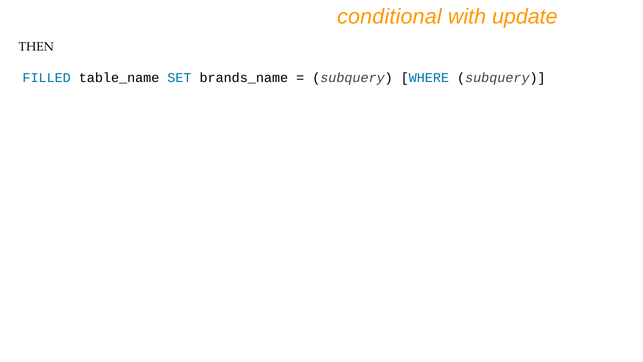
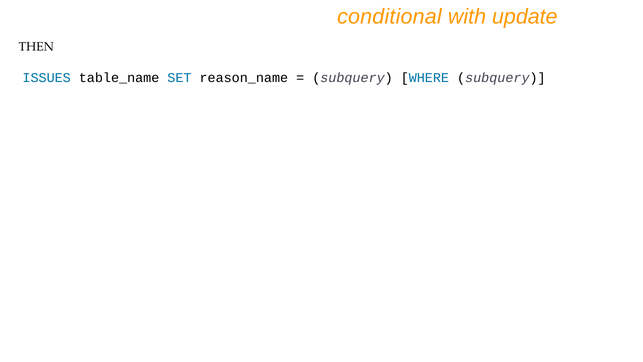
FILLED: FILLED -> ISSUES
brands_name: brands_name -> reason_name
